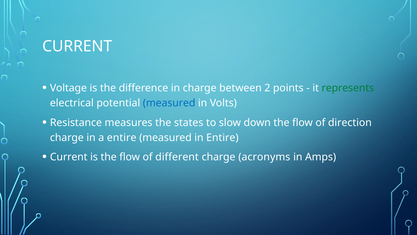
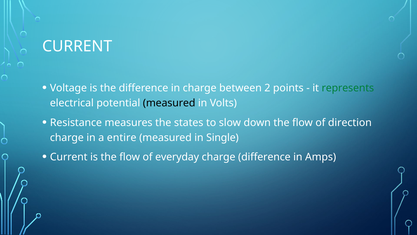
measured at (169, 103) colour: blue -> black
in Entire: Entire -> Single
different: different -> everyday
charge acronyms: acronyms -> difference
